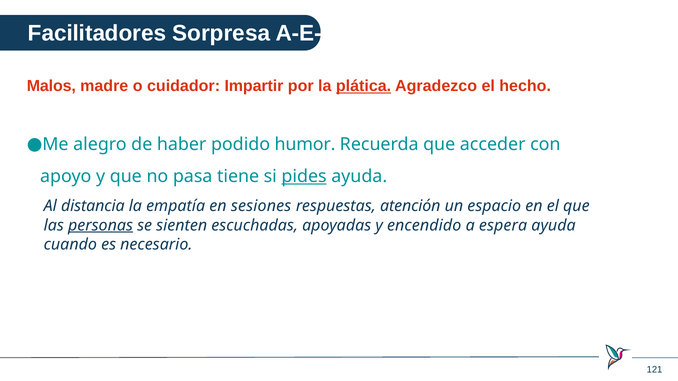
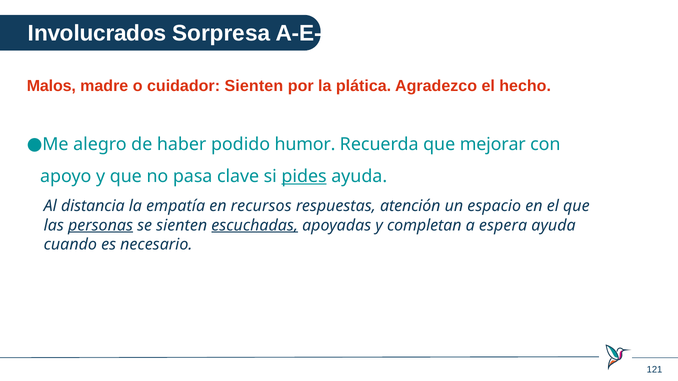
Facilitadores: Facilitadores -> Involucrados
cuidador Impartir: Impartir -> Sienten
plática underline: present -> none
acceder: acceder -> mejorar
tiene: tiene -> clave
sesiones: sesiones -> recursos
escuchadas underline: none -> present
encendido: encendido -> completan
